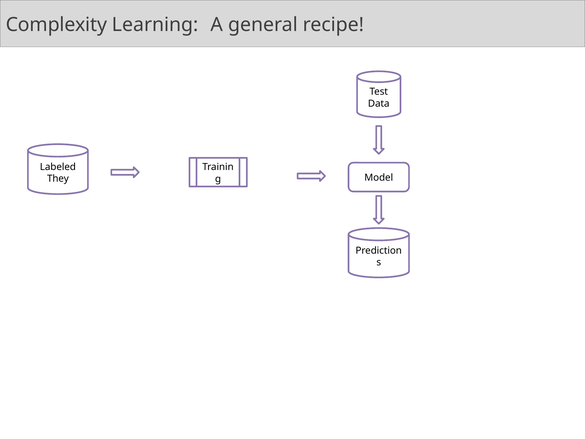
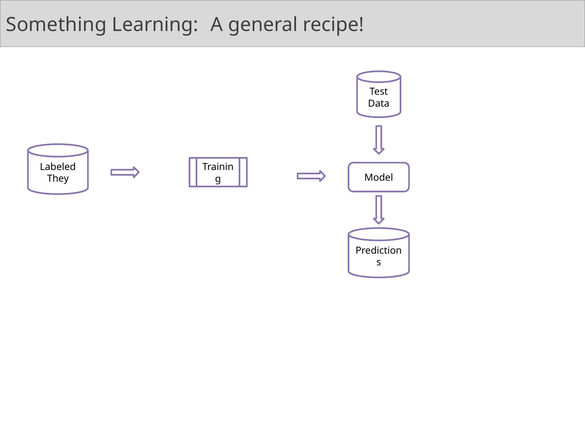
Complexity: Complexity -> Something
